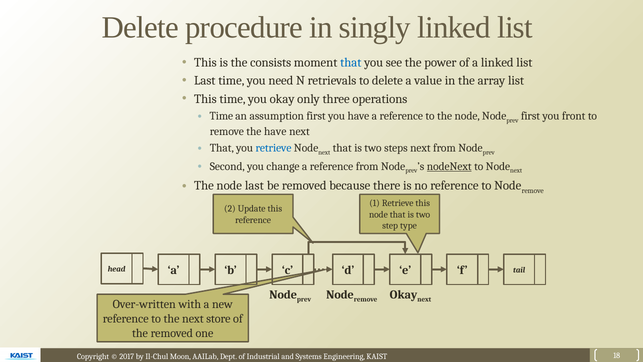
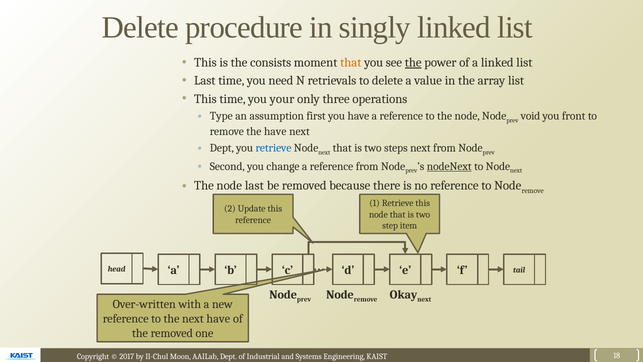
that at (351, 62) colour: blue -> orange
the at (413, 62) underline: none -> present
you okay: okay -> your
Time at (221, 116): Time -> Type
first at (530, 116): first -> void
That at (222, 148): That -> Dept
type: type -> item
next store: store -> have
